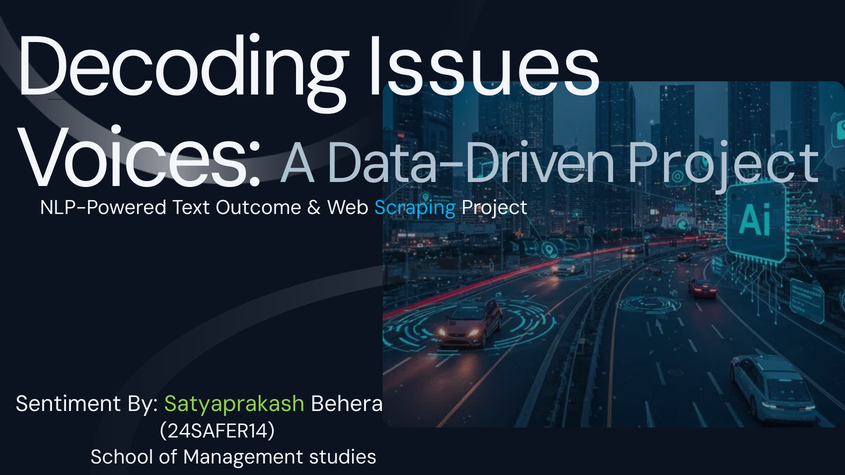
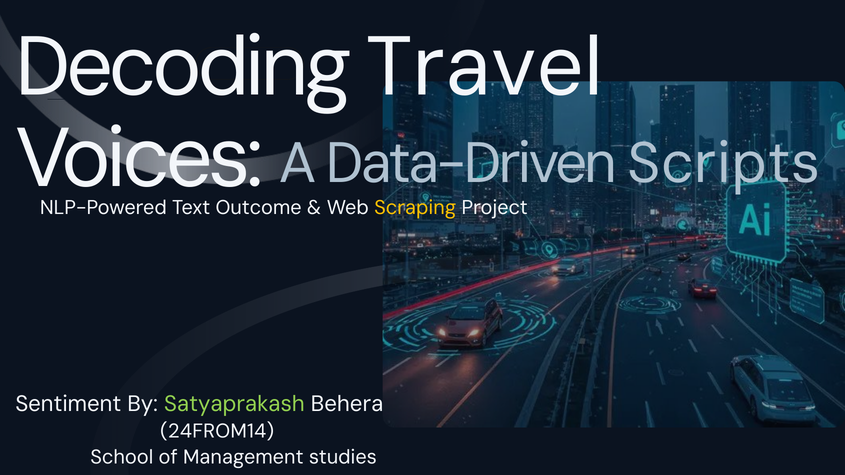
Issues: Issues -> Travel
Data-Driven Project: Project -> Scripts
Scraping colour: light blue -> yellow
24SAFER14: 24SAFER14 -> 24FROM14
